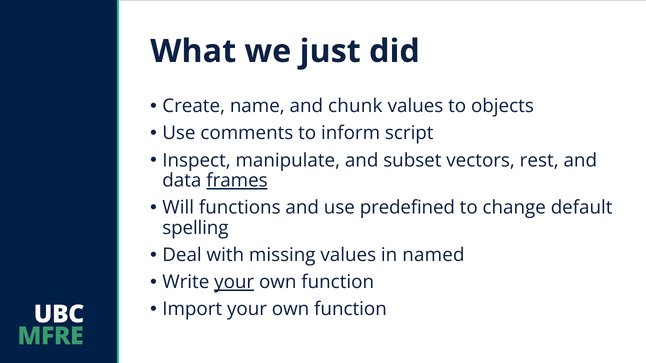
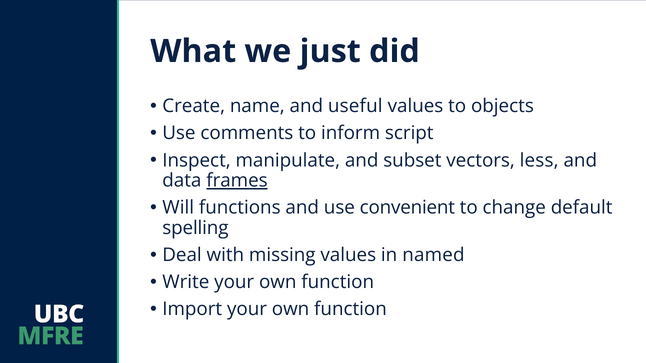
chunk: chunk -> useful
rest: rest -> less
predefined: predefined -> convenient
your at (234, 282) underline: present -> none
